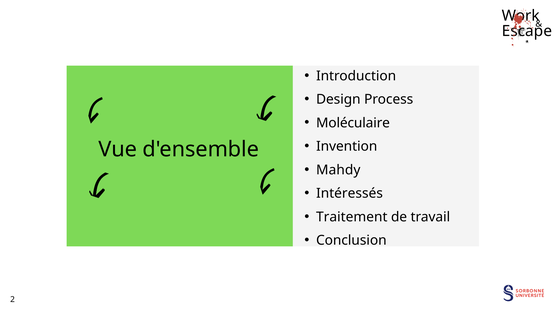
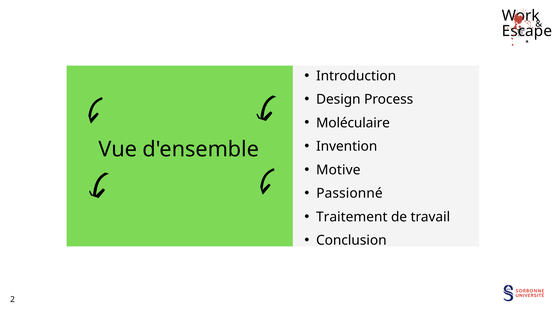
Mahdy: Mahdy -> Motive
Intéressés: Intéressés -> Passionné
